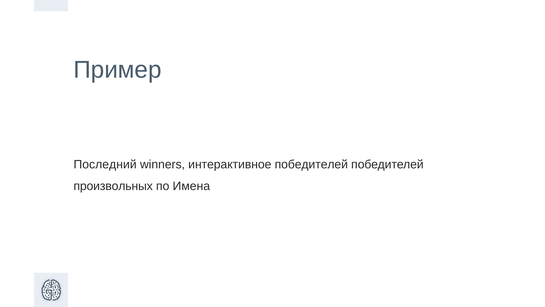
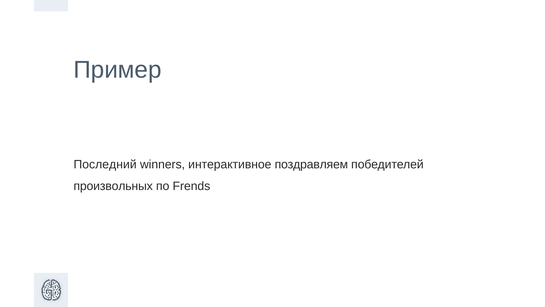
интерактивное победителей: победителей -> поздравляем
Имена: Имена -> Frends
